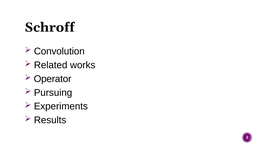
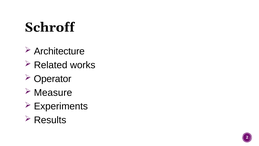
Convolution: Convolution -> Architecture
Pursuing: Pursuing -> Measure
